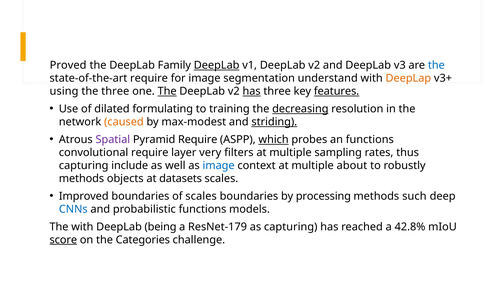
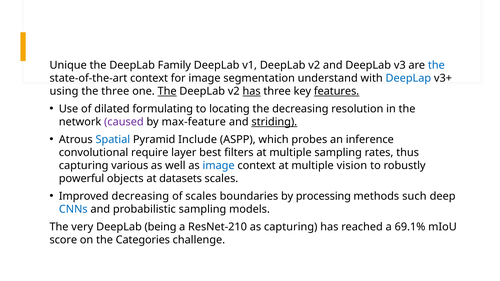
Proved: Proved -> Unique
DeepLab at (217, 65) underline: present -> none
state-of-the-art require: require -> context
DeepLap colour: orange -> blue
training: training -> locating
decreasing at (300, 109) underline: present -> none
caused colour: orange -> purple
max-modest: max-modest -> max-feature
Spatial colour: purple -> blue
Pyramid Require: Require -> Include
which underline: present -> none
an functions: functions -> inference
very: very -> best
include: include -> various
about: about -> vision
methods at (82, 179): methods -> powerful
Improved boundaries: boundaries -> decreasing
probabilistic functions: functions -> sampling
The with: with -> very
ResNet-179: ResNet-179 -> ResNet-210
42.8%: 42.8% -> 69.1%
score underline: present -> none
